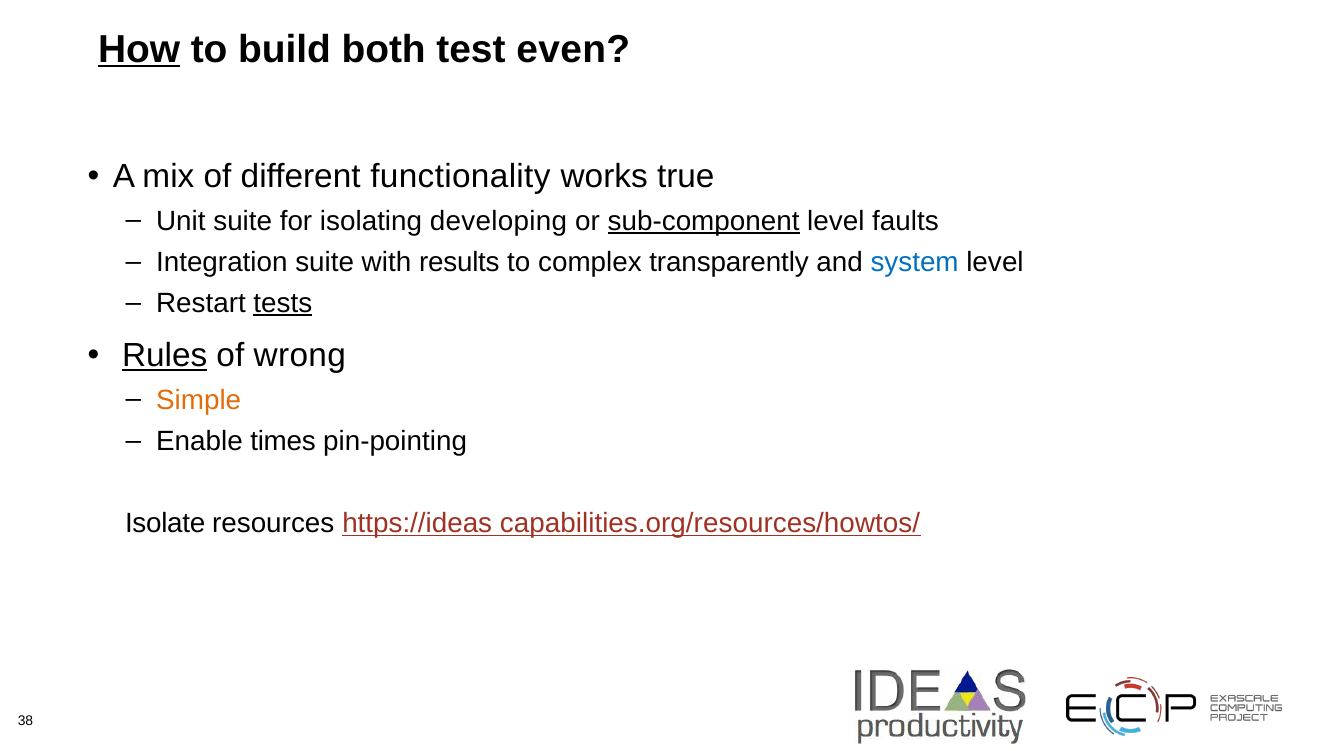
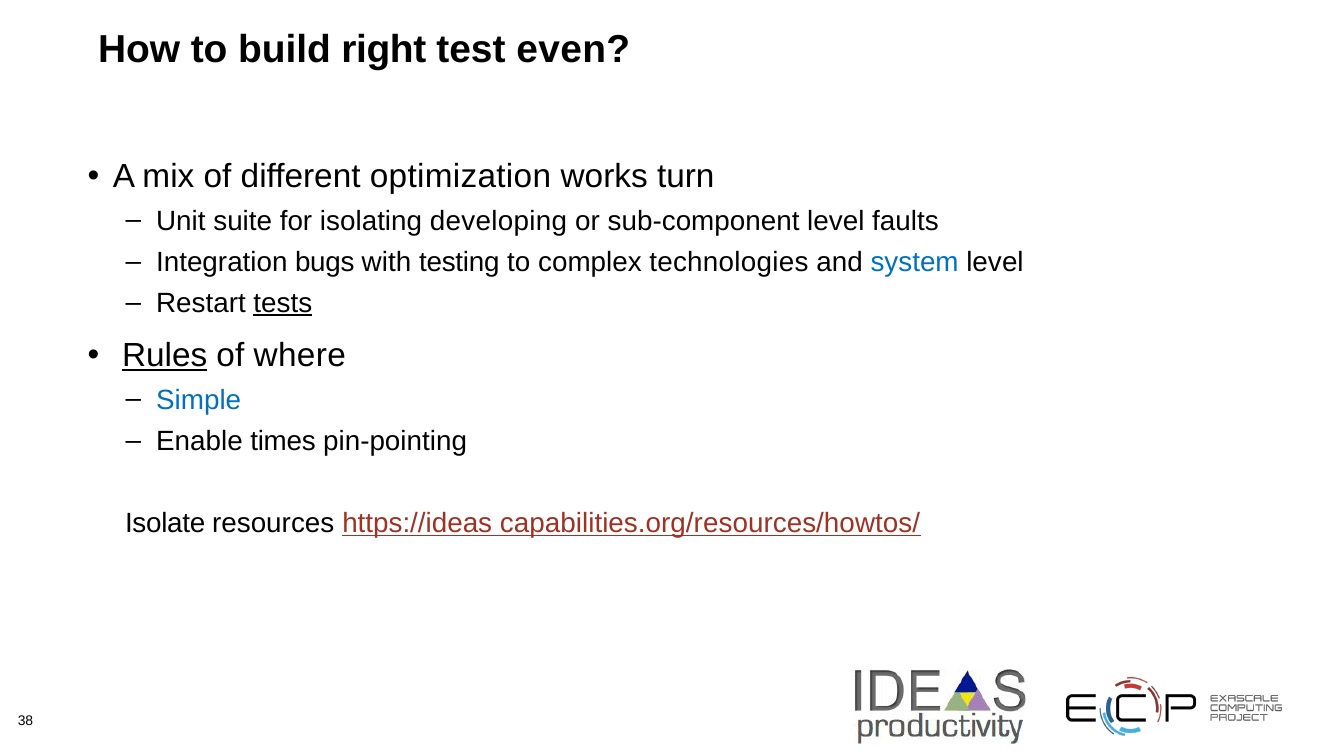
How underline: present -> none
both: both -> right
functionality: functionality -> optimization
true: true -> turn
sub-component underline: present -> none
Integration suite: suite -> bugs
results: results -> testing
transparently: transparently -> technologies
wrong: wrong -> where
Simple colour: orange -> blue
